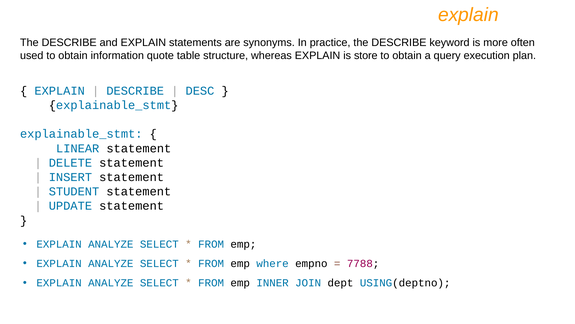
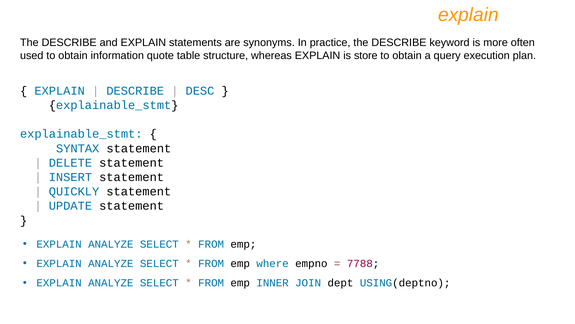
LINEAR: LINEAR -> SYNTAX
STUDENT: STUDENT -> QUICKLY
